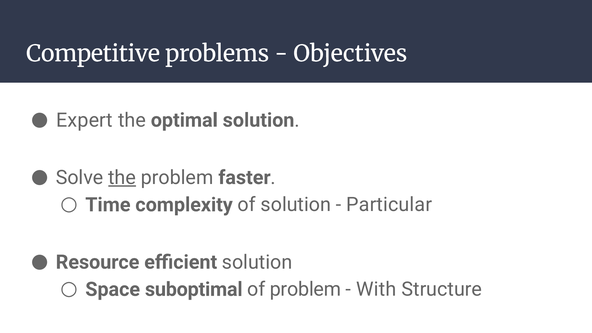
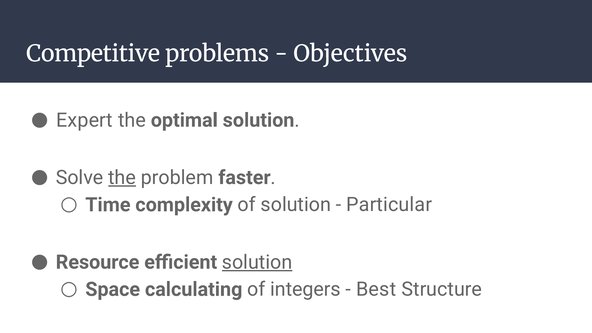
solution at (257, 262) underline: none -> present
suboptimal: suboptimal -> calculating
of problem: problem -> integers
With: With -> Best
